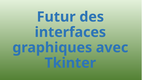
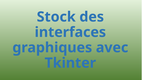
Futur: Futur -> Stock
